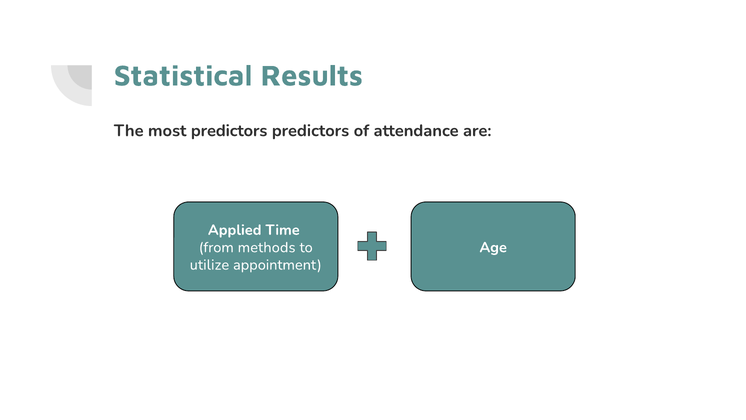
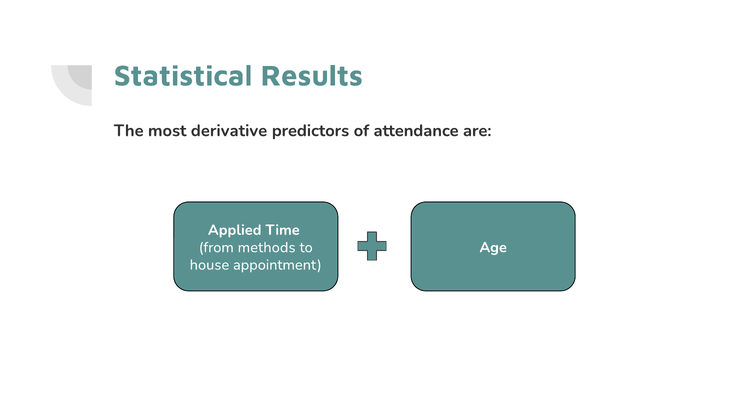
most predictors: predictors -> derivative
utilize: utilize -> house
